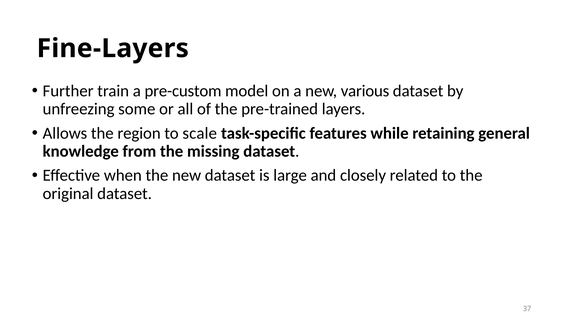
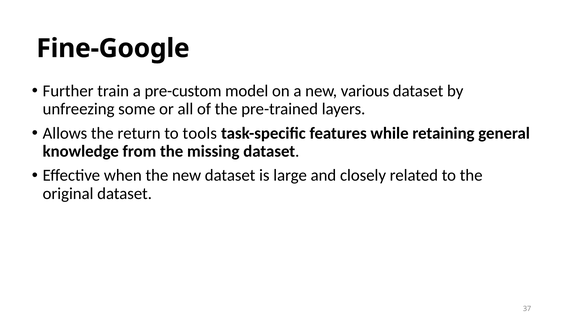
Fine-Layers: Fine-Layers -> Fine-Google
region: region -> return
scale: scale -> tools
